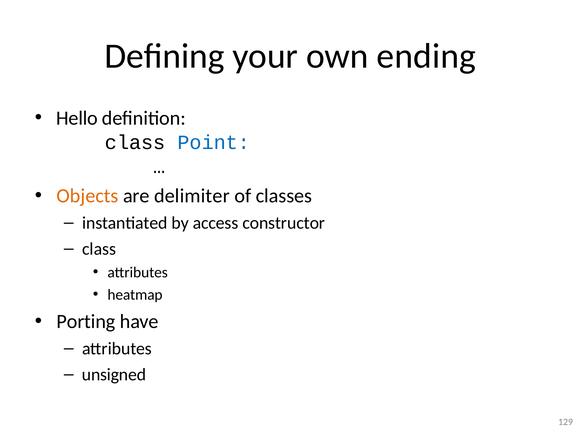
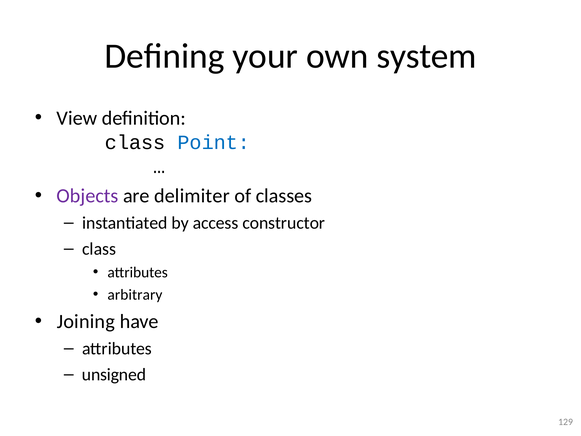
ending: ending -> system
Hello: Hello -> View
Objects colour: orange -> purple
heatmap: heatmap -> arbitrary
Porting: Porting -> Joining
